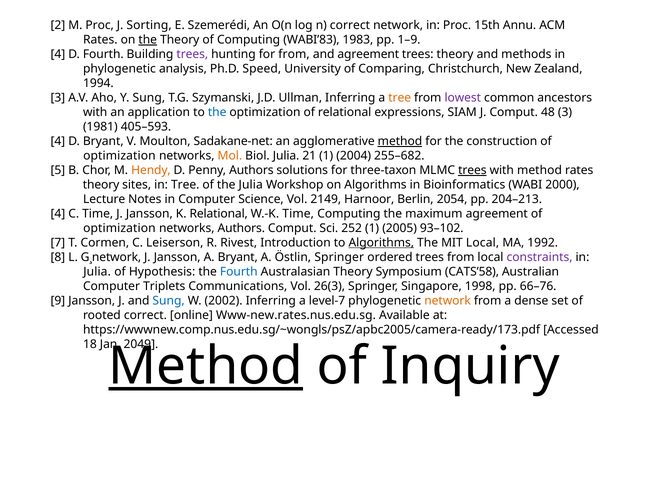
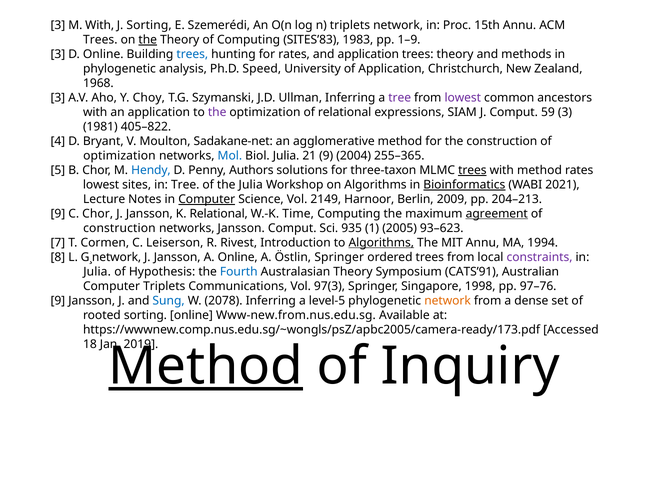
2 at (58, 25): 2 -> 3
M Proc: Proc -> With
n correct: correct -> triplets
Rates at (100, 40): Rates -> Trees
WABI’83: WABI’83 -> SITES’83
4 at (58, 54): 4 -> 3
D Fourth: Fourth -> Online
trees at (192, 54) colour: purple -> blue
for from: from -> rates
and agreement: agreement -> application
of Comparing: Comparing -> Application
1994: 1994 -> 1968
Y Sung: Sung -> Choy
tree at (400, 98) colour: orange -> purple
the at (217, 112) colour: blue -> purple
48: 48 -> 59
405–593: 405–593 -> 405–822
method at (400, 141) underline: present -> none
Mol colour: orange -> blue
21 1: 1 -> 9
255–682: 255–682 -> 255–365
Hendy colour: orange -> blue
theory at (101, 185): theory -> lowest
Bioinformatics underline: none -> present
2000: 2000 -> 2021
Computer at (207, 199) underline: none -> present
2054: 2054 -> 2009
4 at (58, 214): 4 -> 9
C Time: Time -> Chor
agreement at (497, 214) underline: none -> present
optimization at (119, 228): optimization -> construction
networks Authors: Authors -> Jansson
252: 252 -> 935
93–102: 93–102 -> 93–623
MIT Local: Local -> Annu
1992: 1992 -> 1994
A Bryant: Bryant -> Online
CATS’58: CATS’58 -> CATS’91
26(3: 26(3 -> 97(3
66–76: 66–76 -> 97–76
2002: 2002 -> 2078
level-7: level-7 -> level-5
rooted correct: correct -> sorting
Www-new.rates.nus.edu.sg: Www-new.rates.nus.edu.sg -> Www-new.from.nus.edu.sg
2049: 2049 -> 2019
